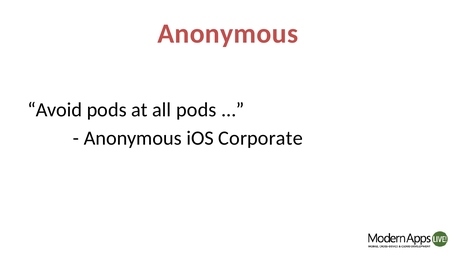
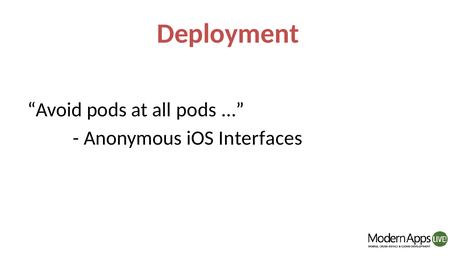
Anonymous at (228, 34): Anonymous -> Deployment
Corporate: Corporate -> Interfaces
